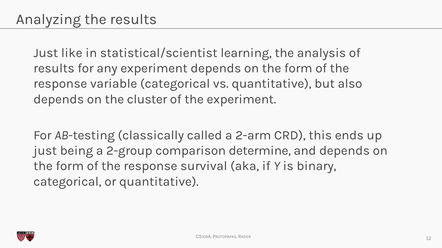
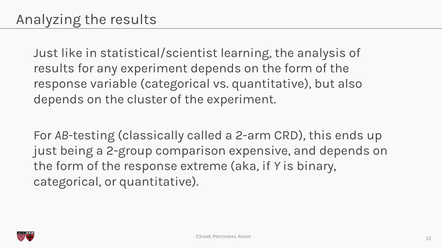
determine: determine -> expensive
survival: survival -> extreme
